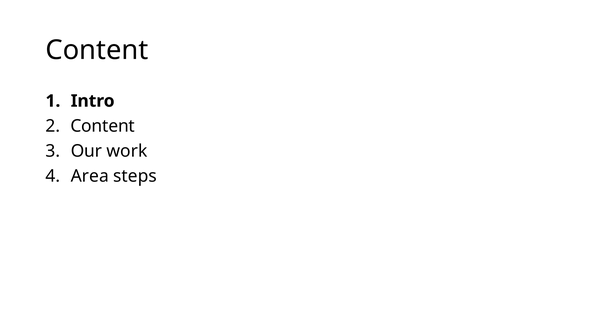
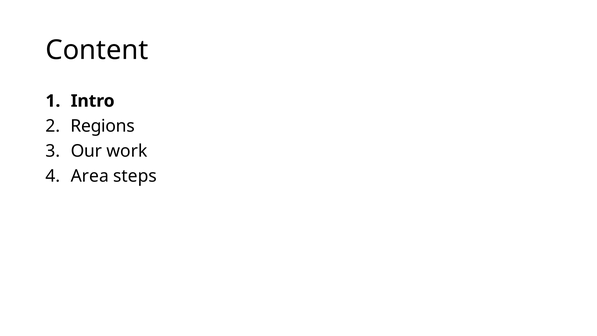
Content at (103, 126): Content -> Regions
